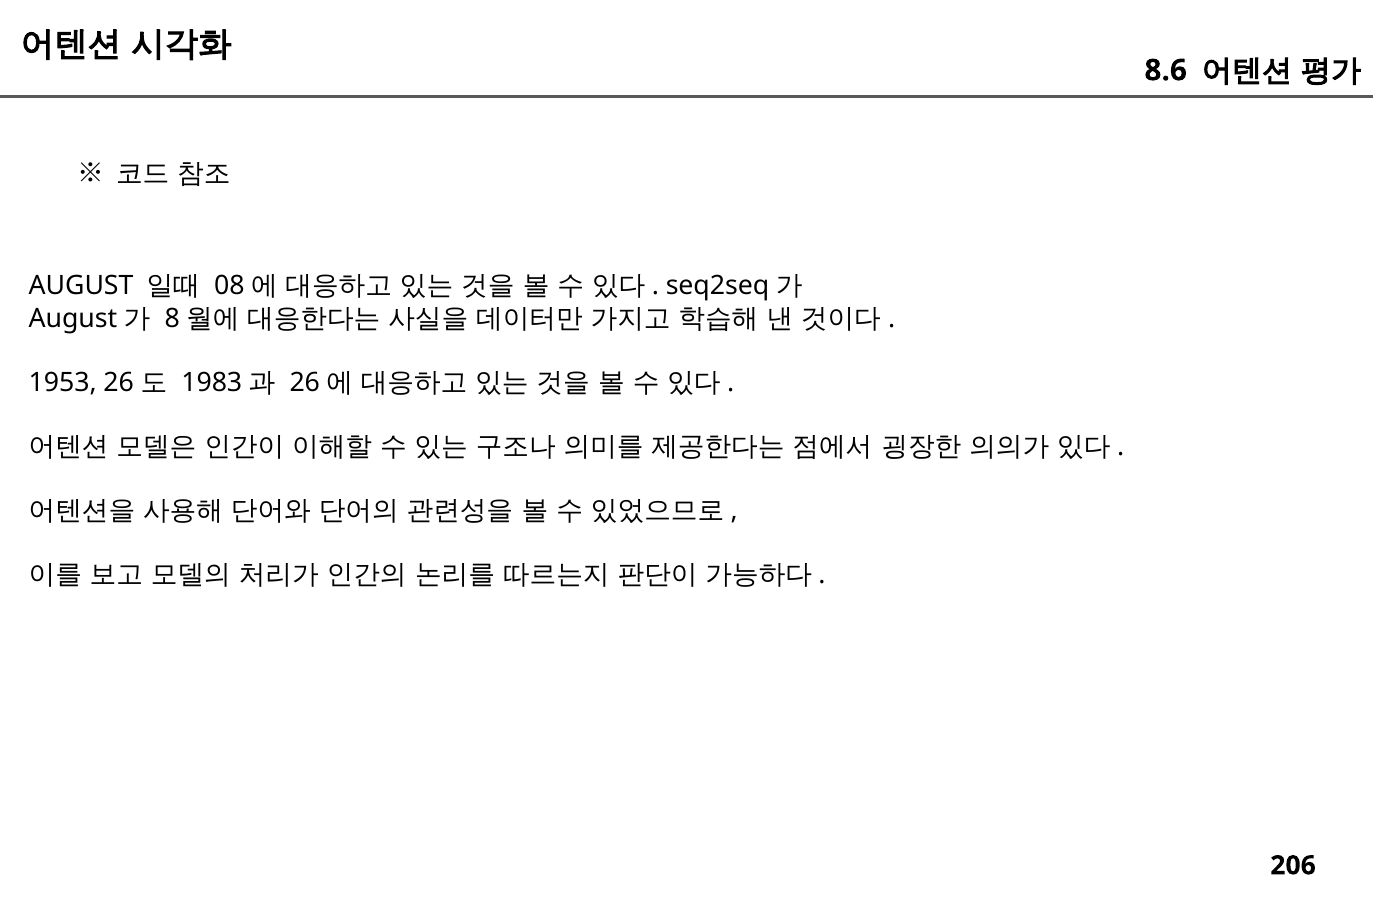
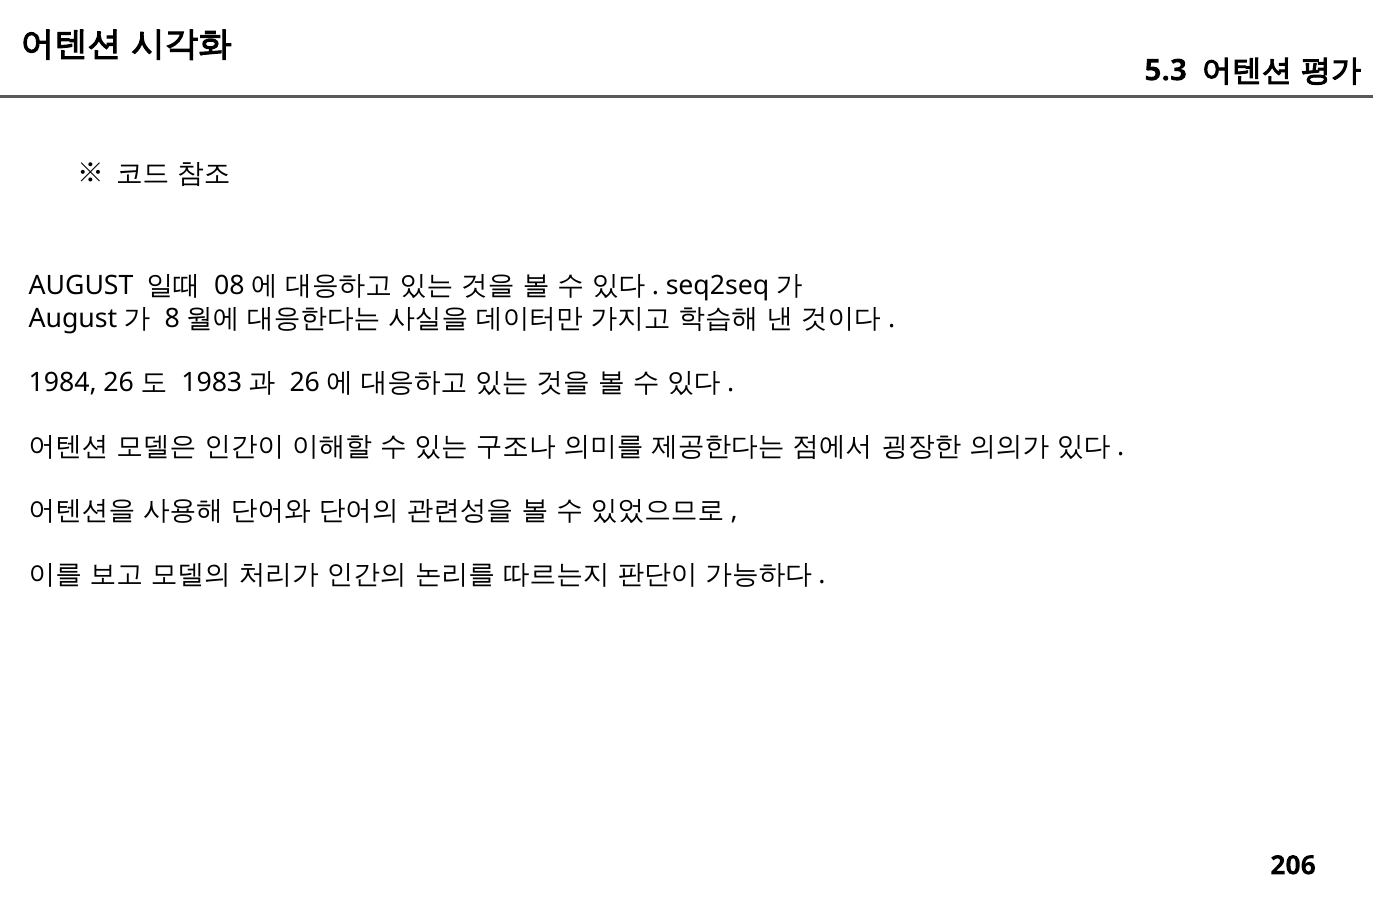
8.6: 8.6 -> 5.3
1953: 1953 -> 1984
